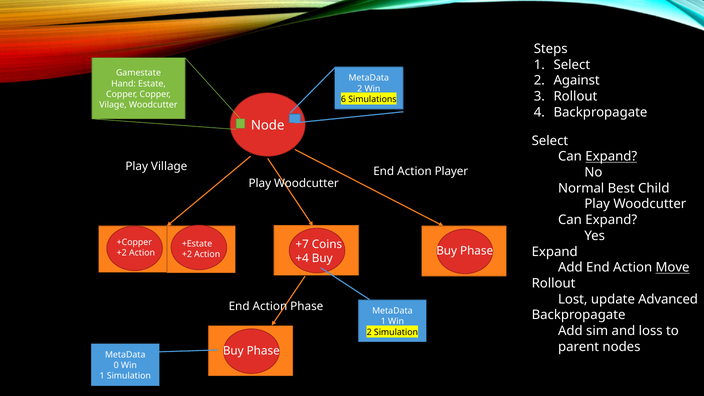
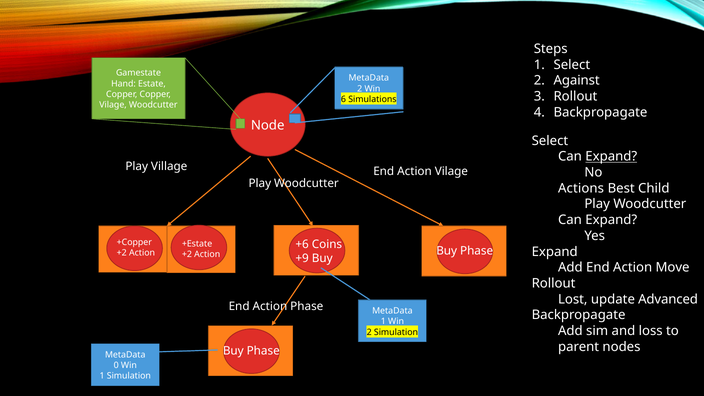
Action Player: Player -> Vilage
Normal: Normal -> Actions
+7: +7 -> +6
+4: +4 -> +9
Move underline: present -> none
